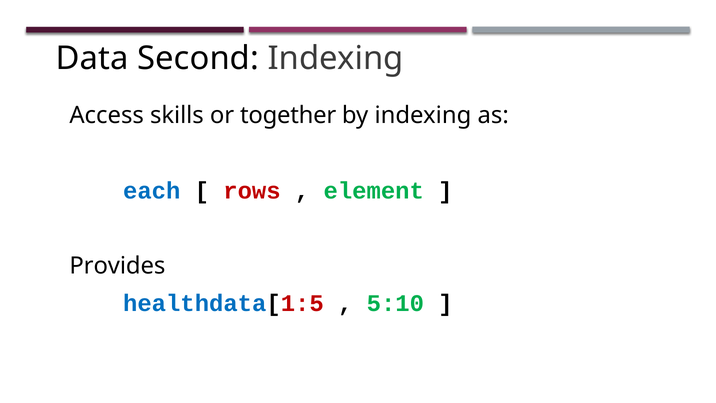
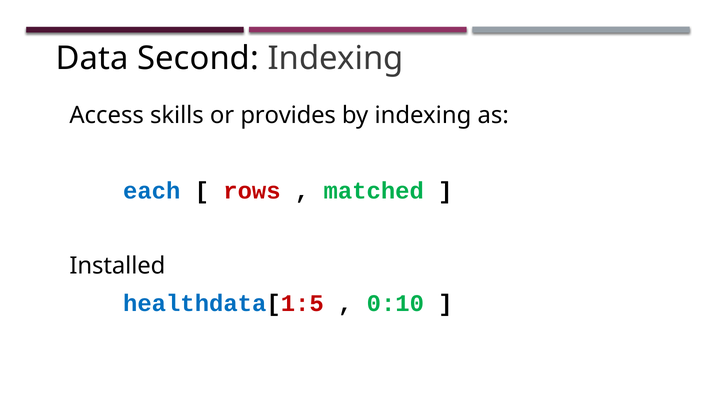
together: together -> provides
element: element -> matched
Provides: Provides -> Installed
5:10: 5:10 -> 0:10
